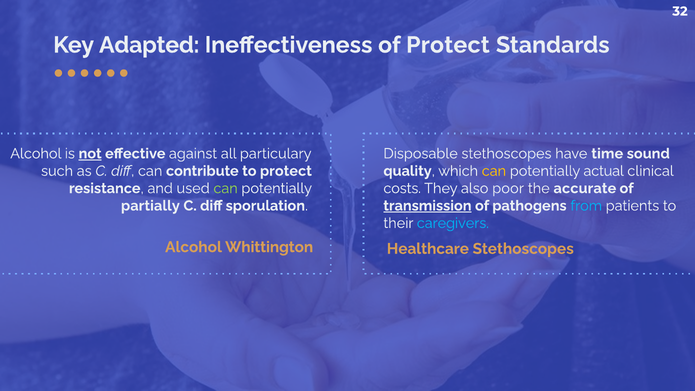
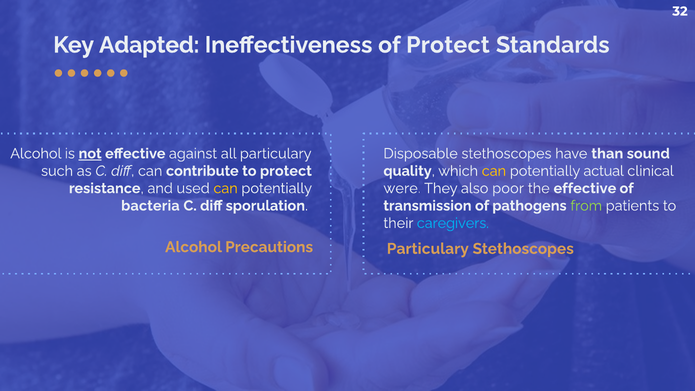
time: time -> than
can at (226, 188) colour: light green -> yellow
costs: costs -> were
the accurate: accurate -> effective
partially: partially -> bacteria
transmission underline: present -> none
from colour: light blue -> light green
Whittington: Whittington -> Precautions
Healthcare at (428, 249): Healthcare -> Particulary
